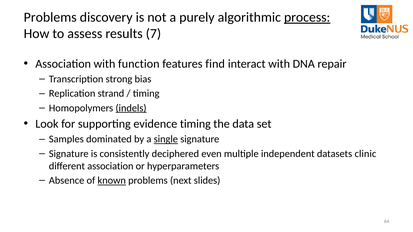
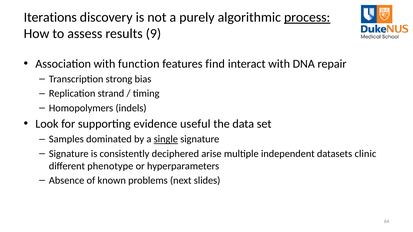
Problems at (50, 17): Problems -> Iterations
results 7: 7 -> 9
indels underline: present -> none
evidence timing: timing -> useful
even: even -> arise
different association: association -> phenotype
known at (112, 181) underline: present -> none
